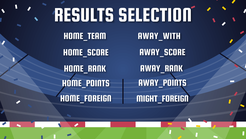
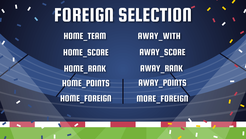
RESULTS: RESULTS -> FOREIGN
MIGHT_FOREIGN: MIGHT_FOREIGN -> MORE_FOREIGN
